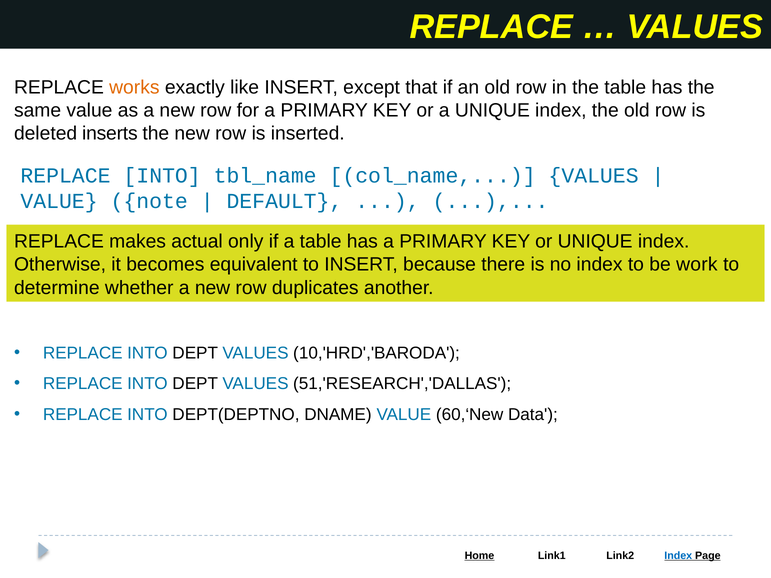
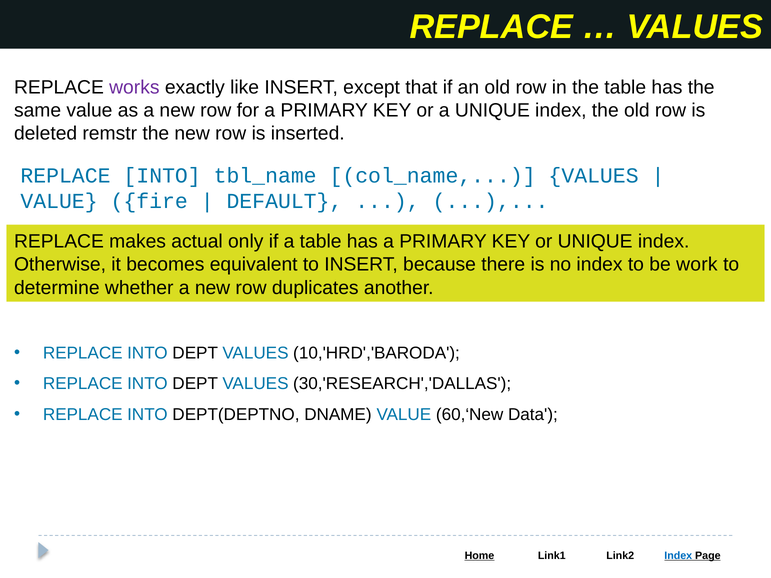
works colour: orange -> purple
inserts: inserts -> remstr
note: note -> fire
51,'RESEARCH','DALLAS: 51,'RESEARCH','DALLAS -> 30,'RESEARCH','DALLAS
